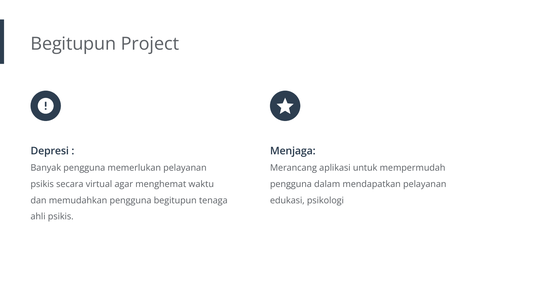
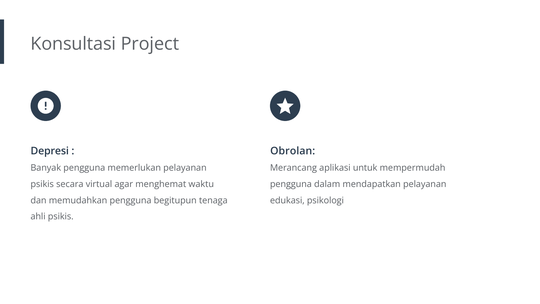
Begitupun at (73, 44): Begitupun -> Konsultasi
Menjaga: Menjaga -> Obrolan
